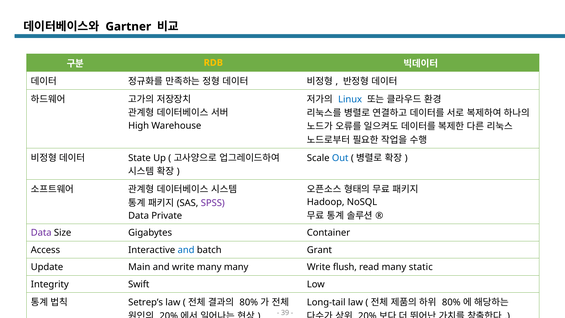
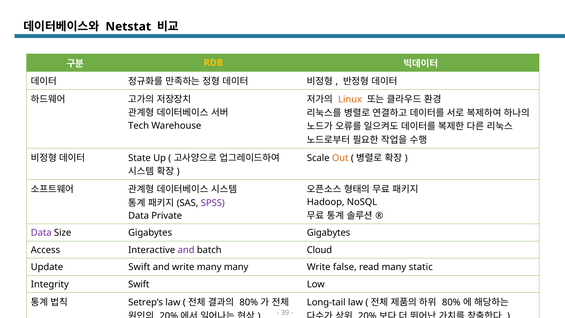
Gartner: Gartner -> Netstat
Linux colour: blue -> orange
High: High -> Tech
Out colour: blue -> orange
Gigabytes Container: Container -> Gigabytes
and at (186, 250) colour: blue -> purple
Grant: Grant -> Cloud
Update Main: Main -> Swift
flush: flush -> false
